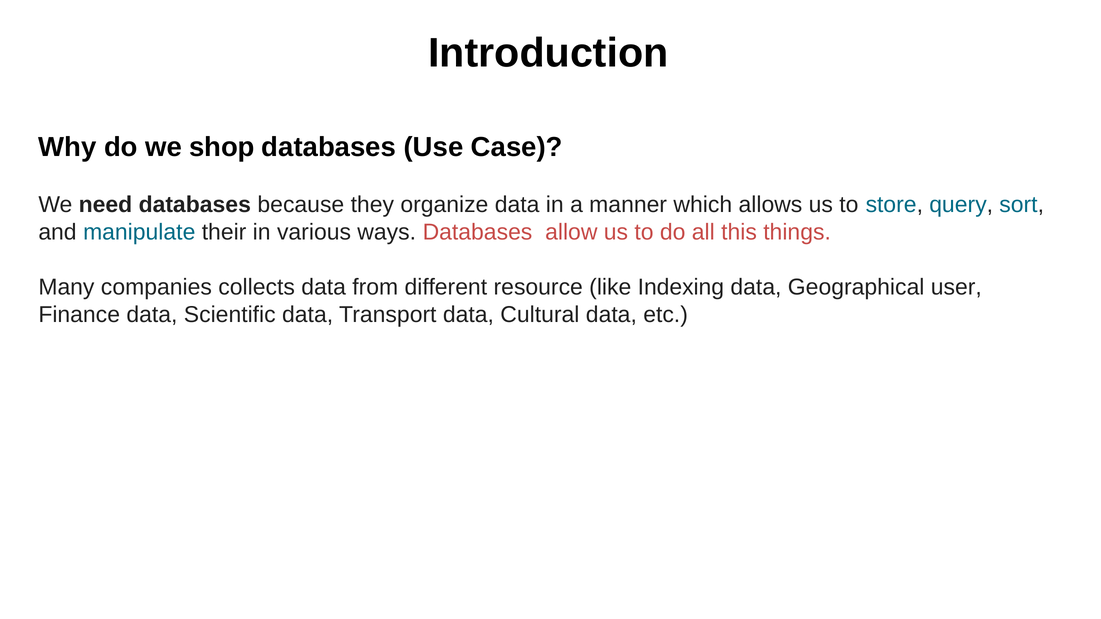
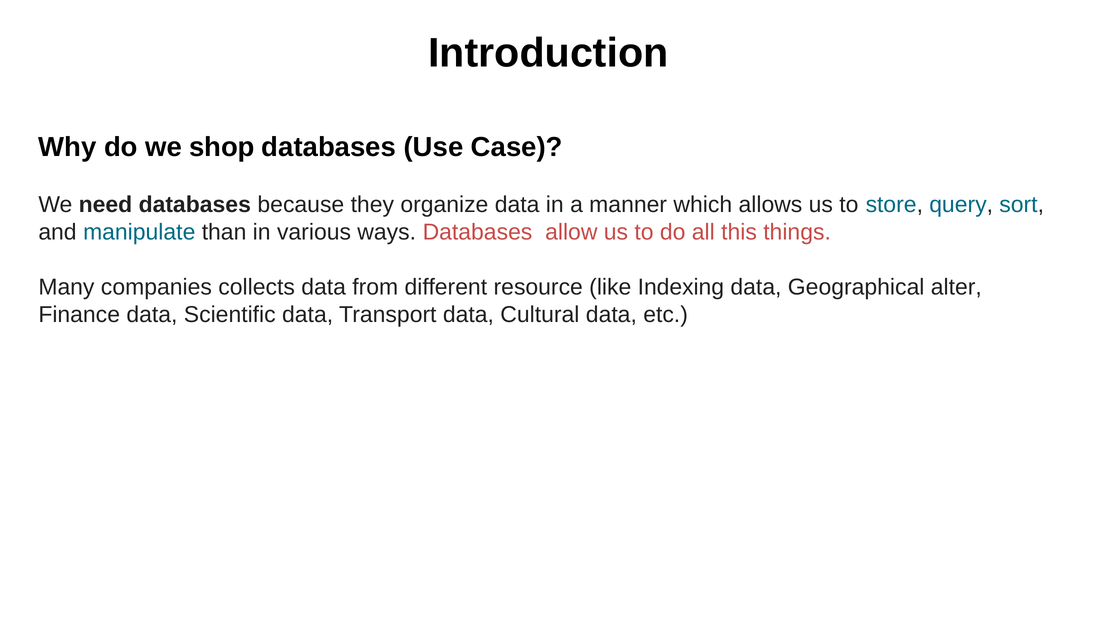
their: their -> than
user: user -> alter
